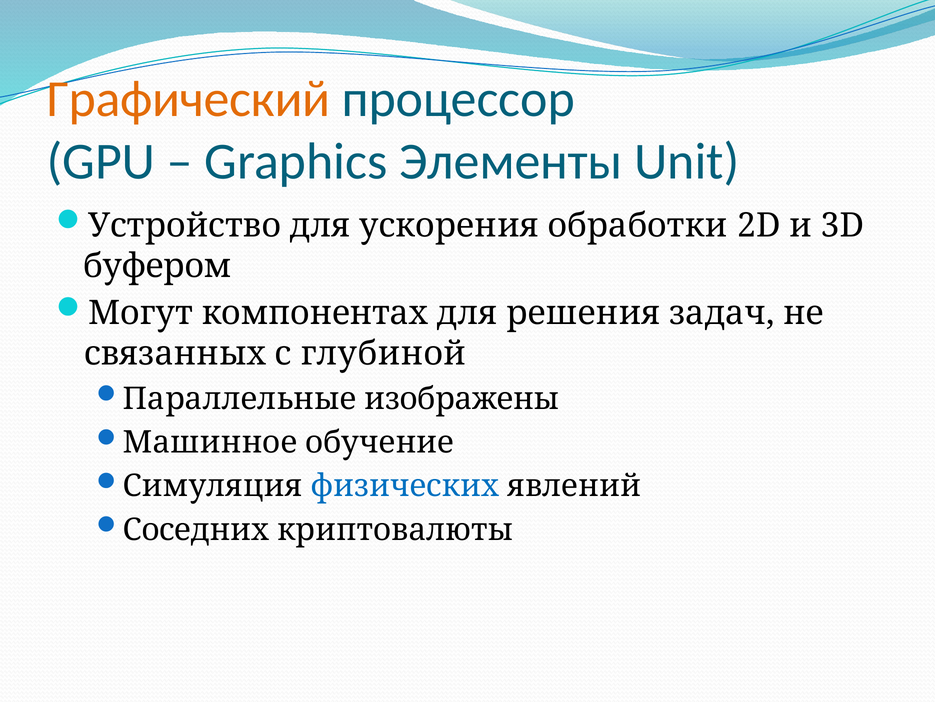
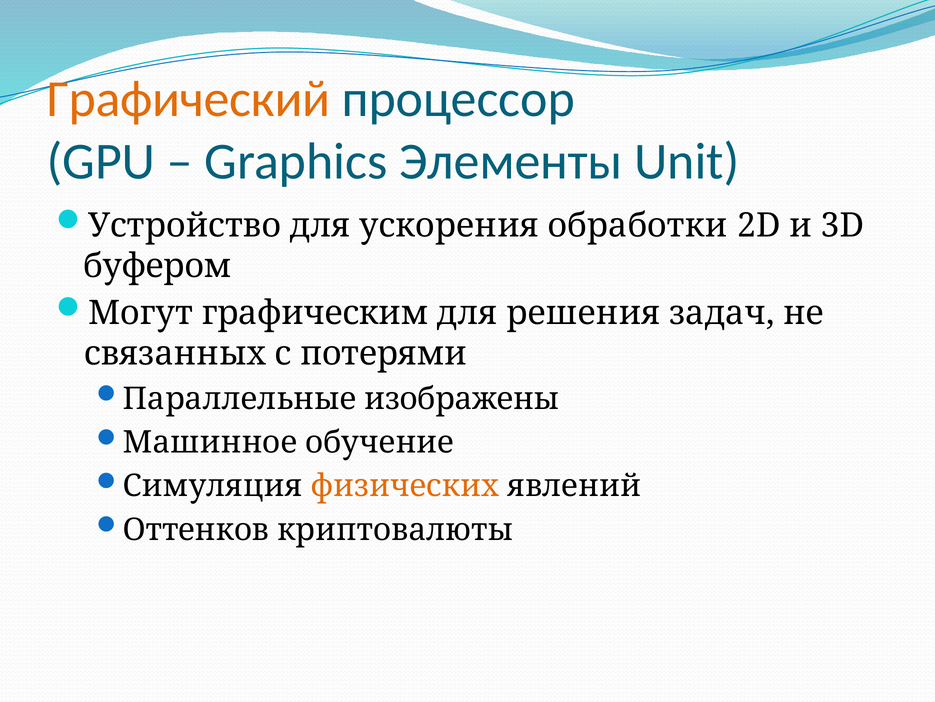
компонентах: компонентах -> графическим
глубиной: глубиной -> потерями
физических colour: blue -> orange
Соседних: Соседних -> Оттенков
